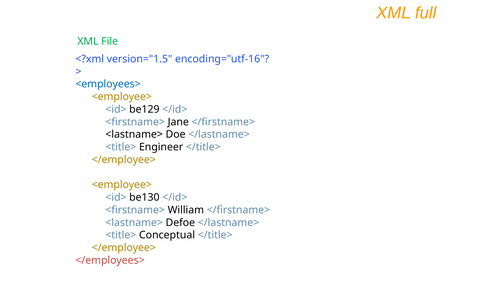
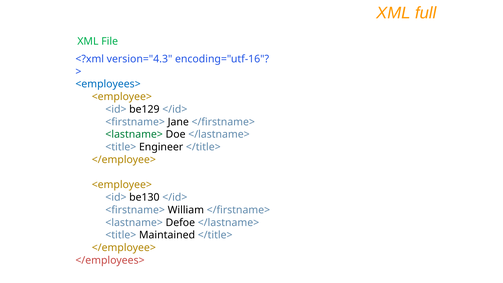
version="1.5: version="1.5 -> version="4.3
<lastname> at (134, 134) colour: black -> green
Conceptual: Conceptual -> Maintained
